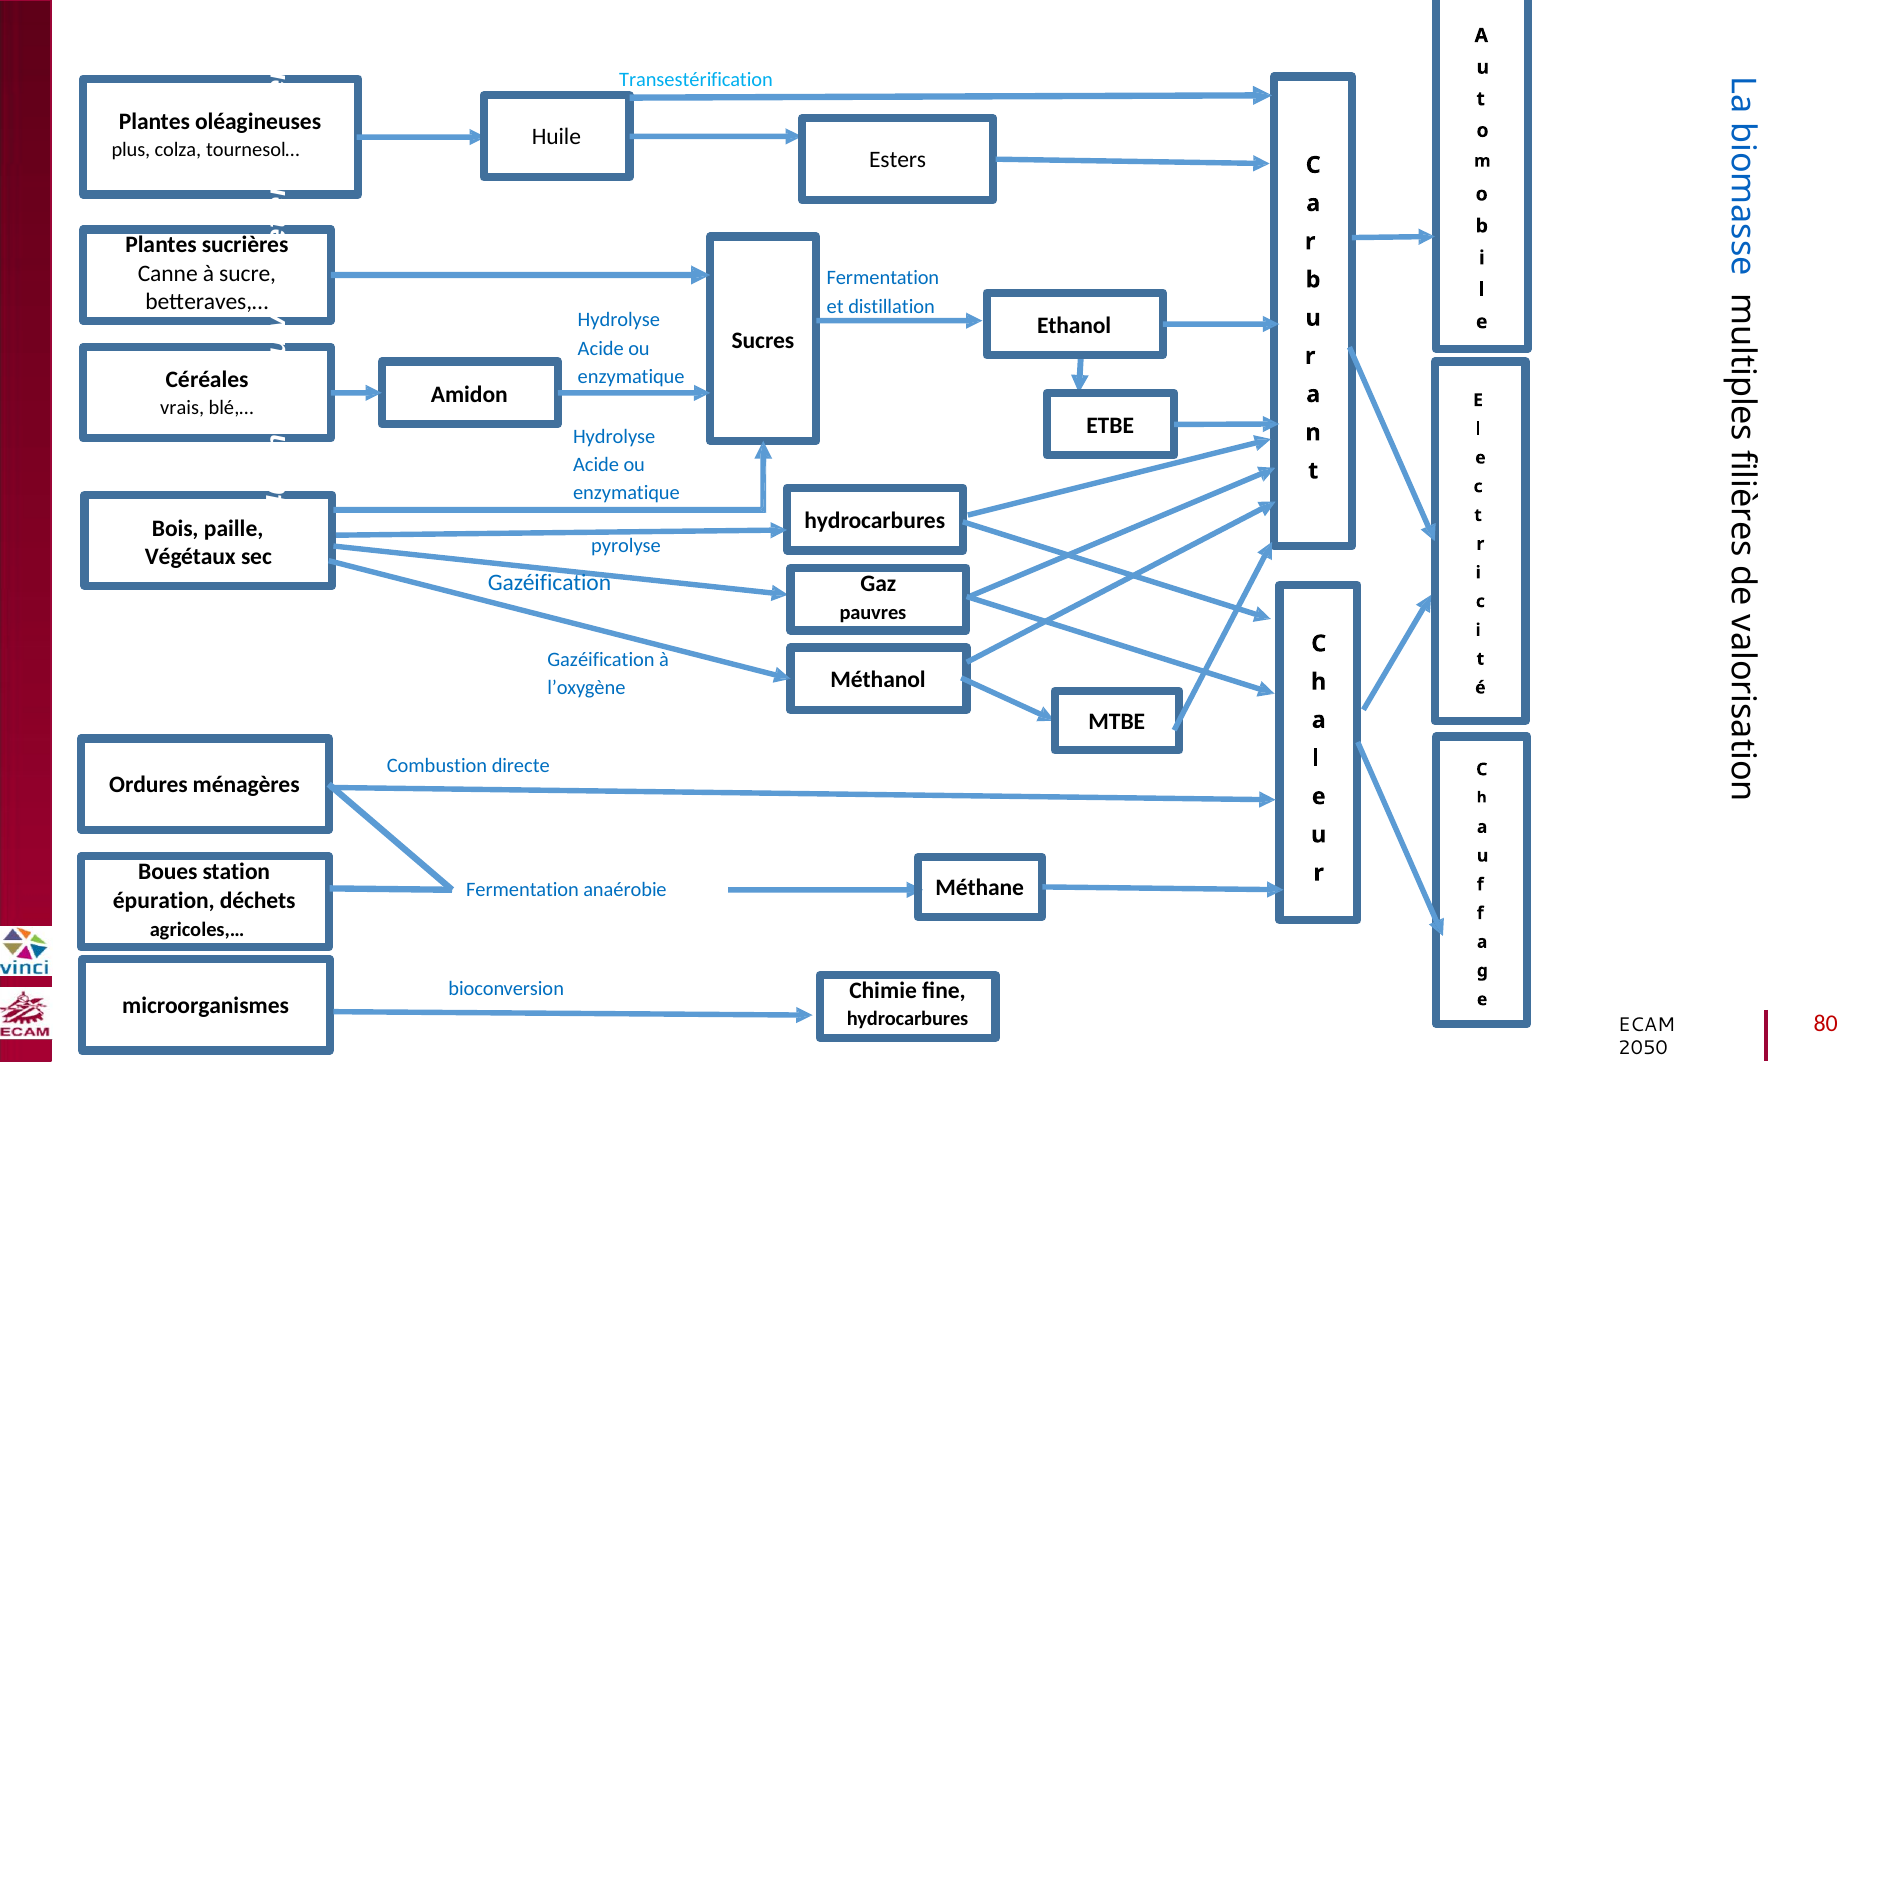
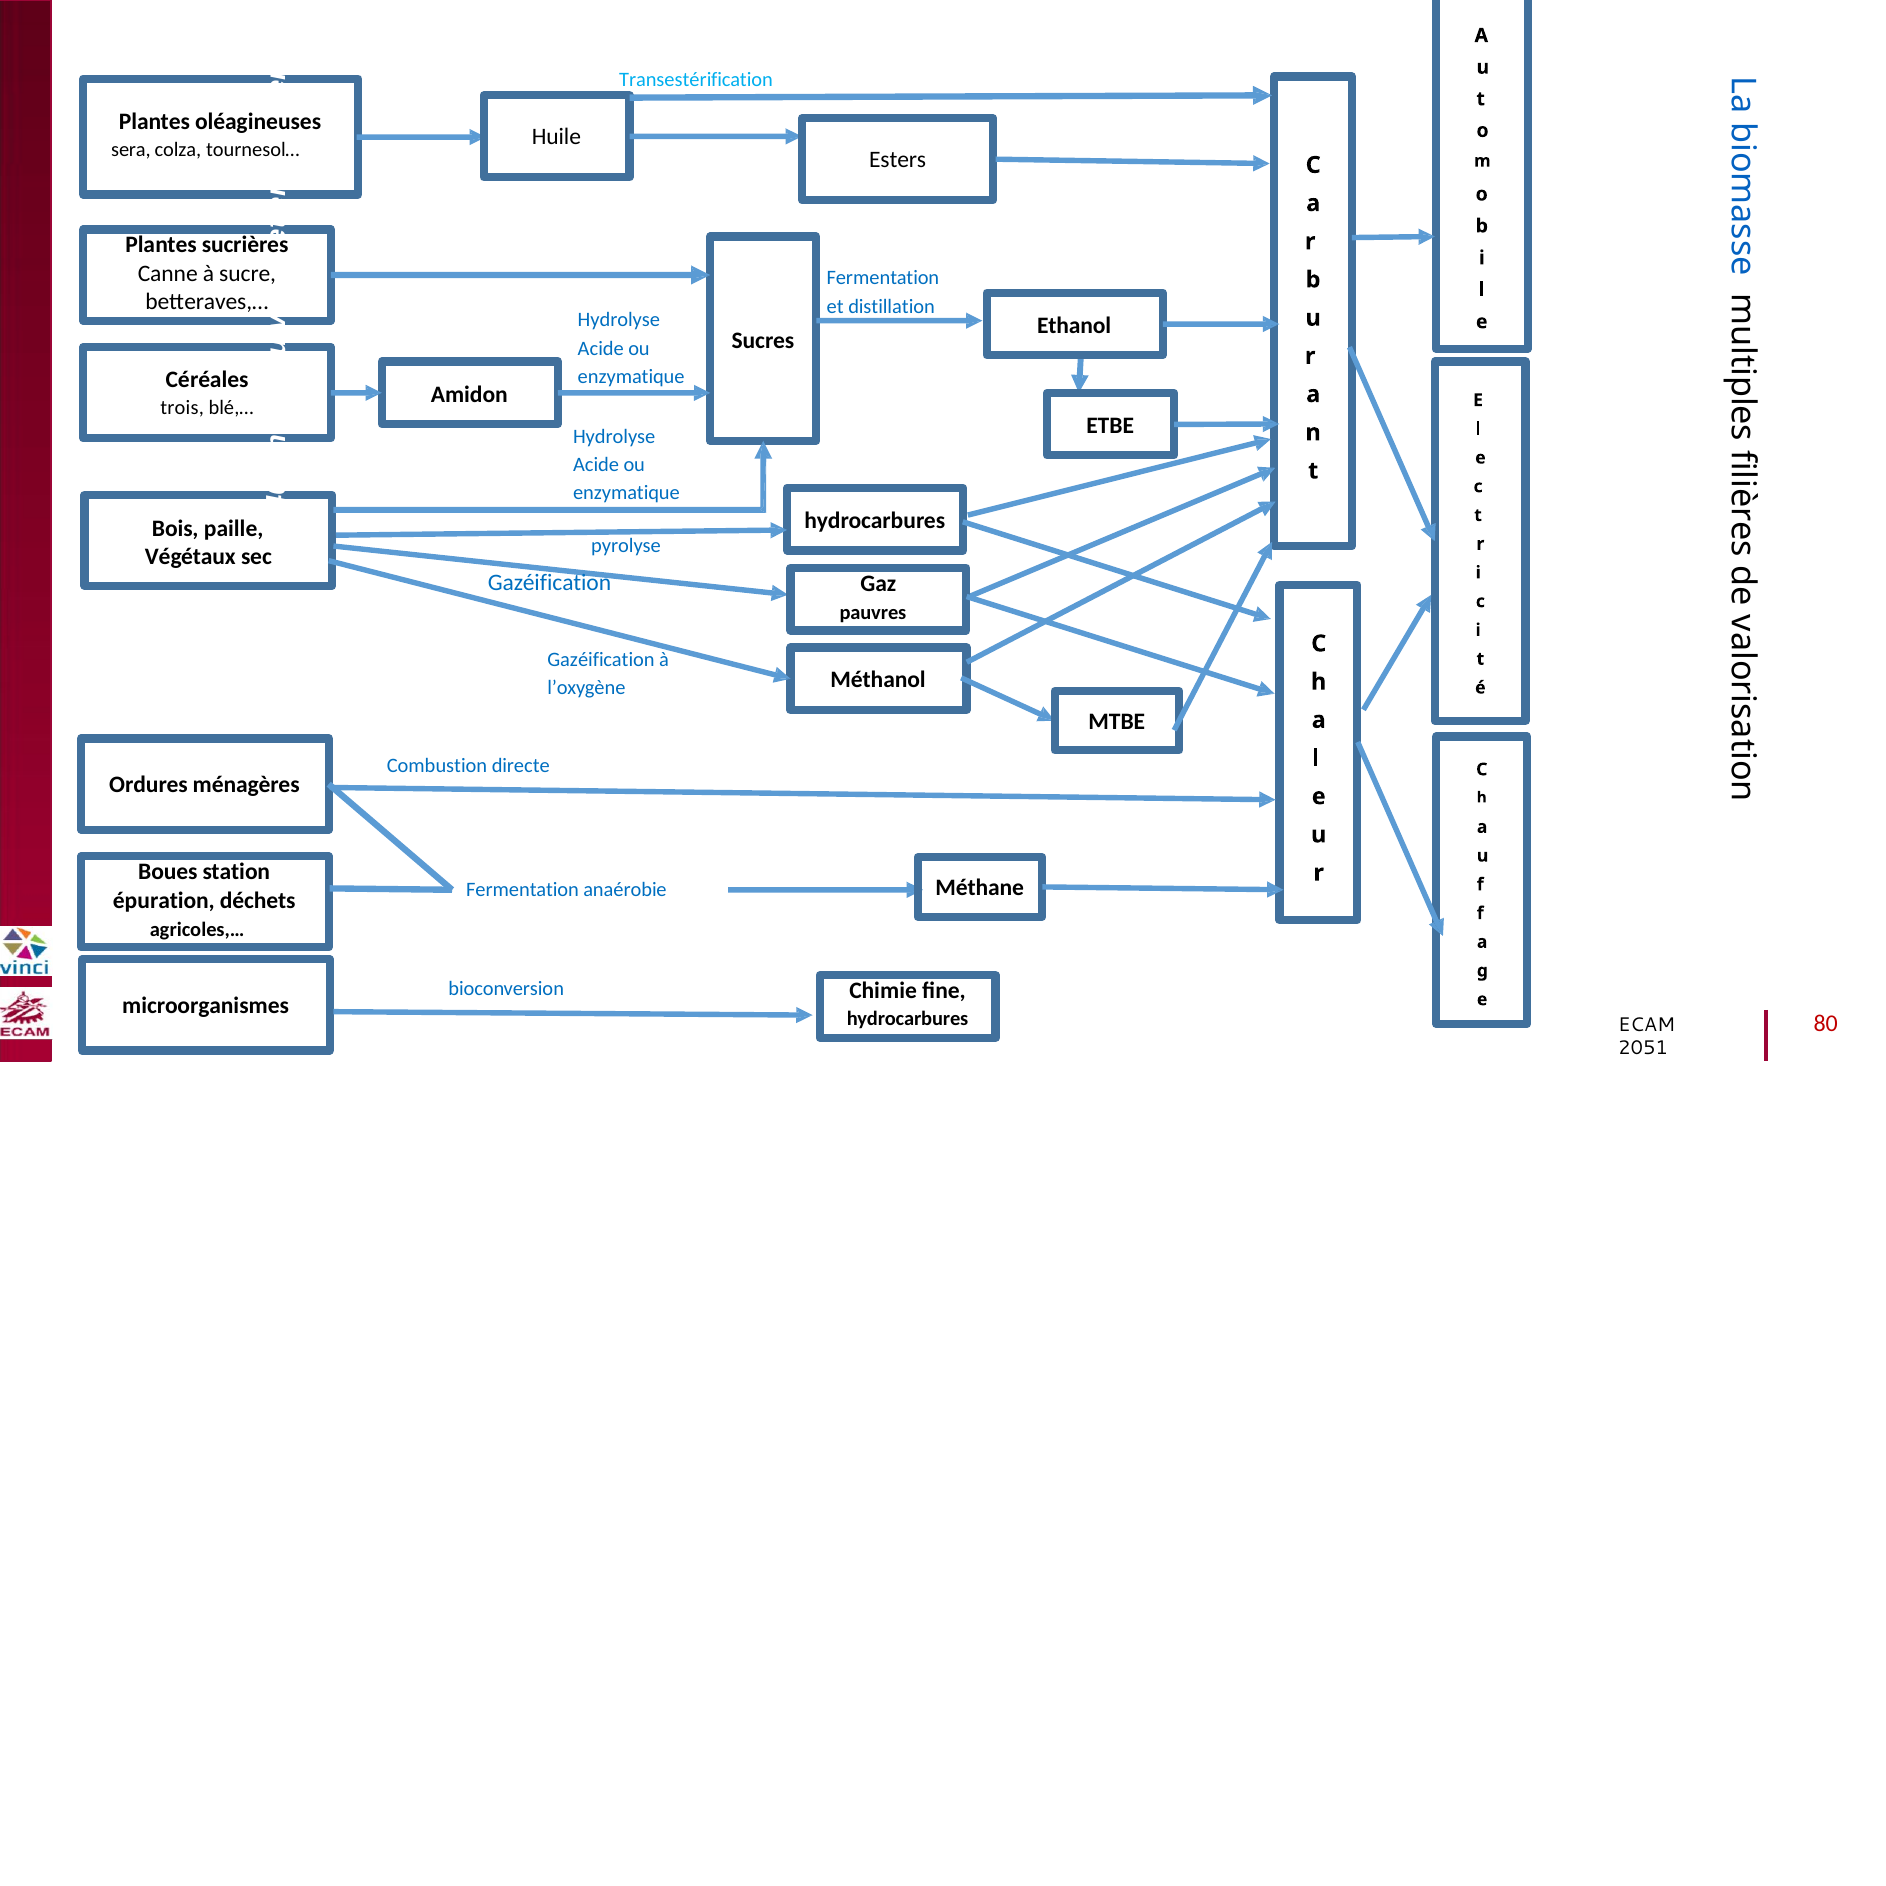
plus: plus -> sera
vrais: vrais -> trois
2050: 2050 -> 2051
